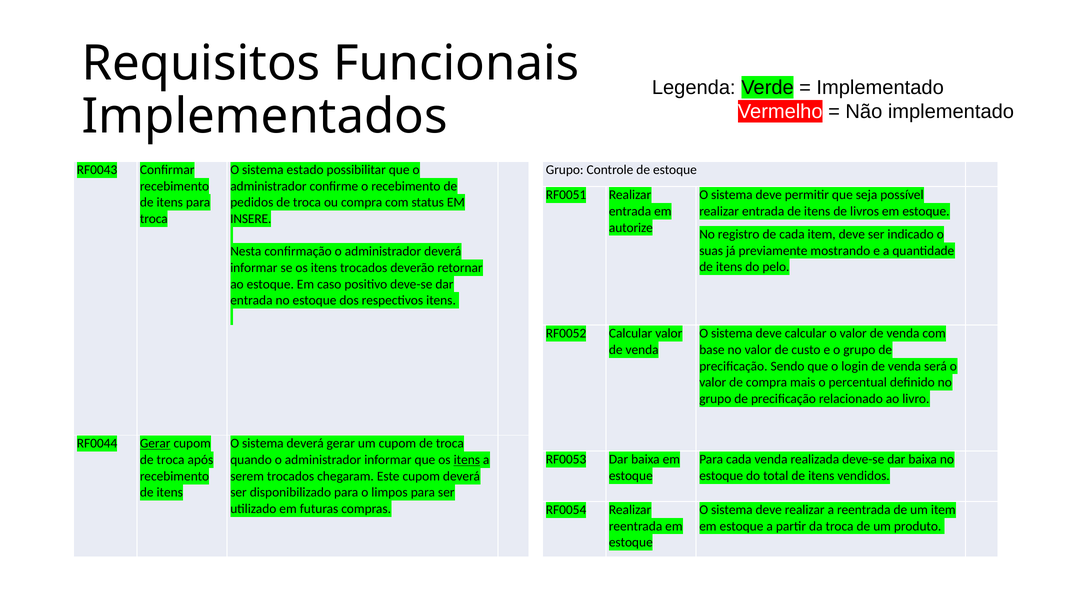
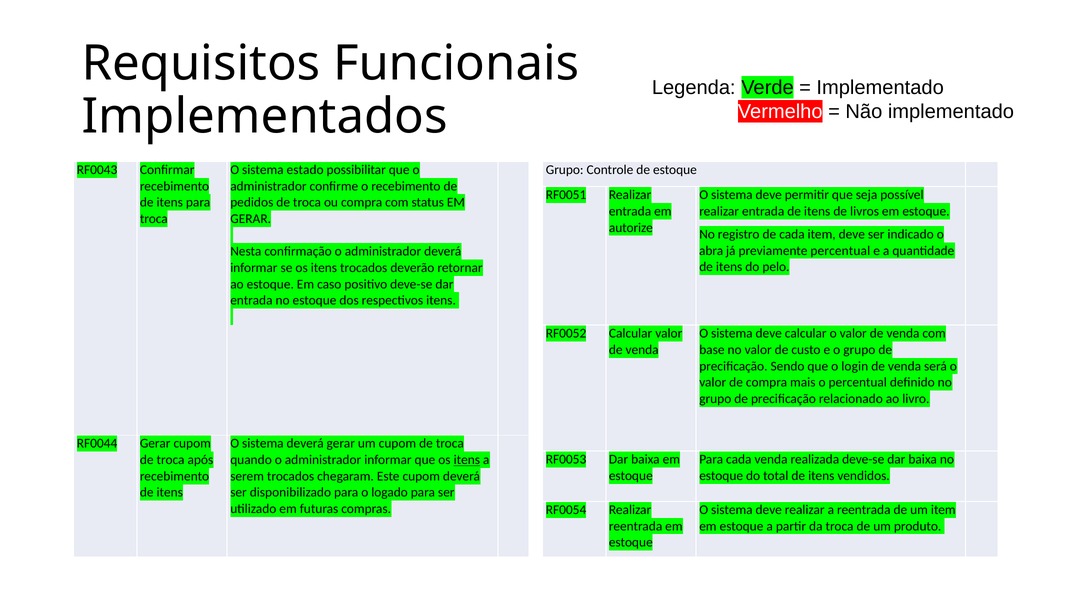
INSERE at (251, 219): INSERE -> GERAR
suas: suas -> abra
previamente mostrando: mostrando -> percentual
Gerar at (155, 444) underline: present -> none
limpos: limpos -> logado
